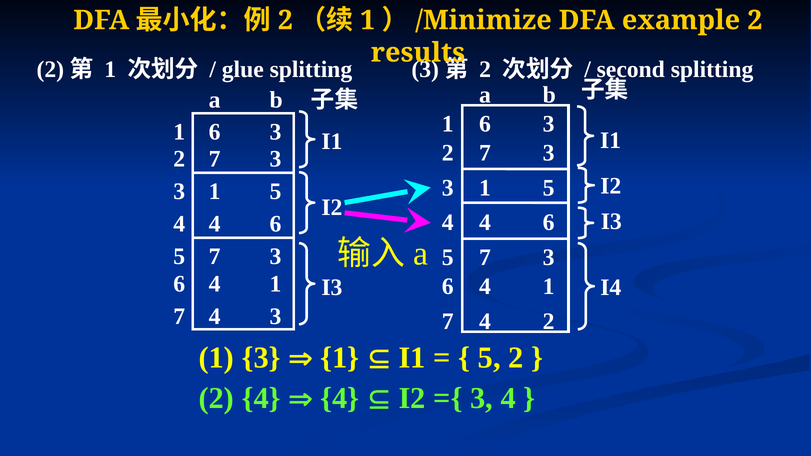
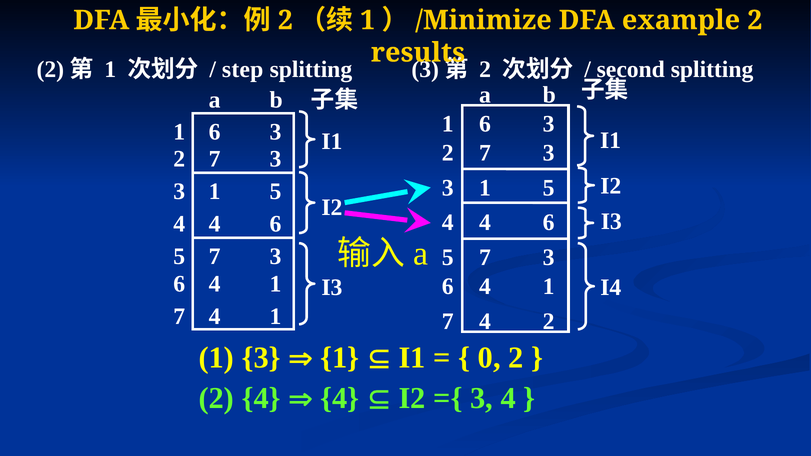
glue: glue -> step
3 at (275, 316): 3 -> 1
5 at (489, 358): 5 -> 0
